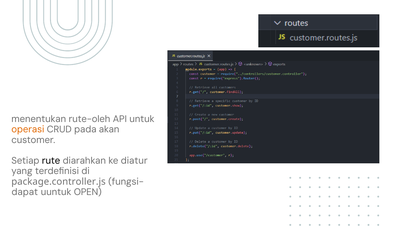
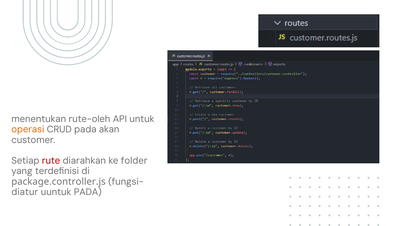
rute colour: black -> red
diatur: diatur -> folder
dapat: dapat -> diatur
uuntuk OPEN: OPEN -> PADA
